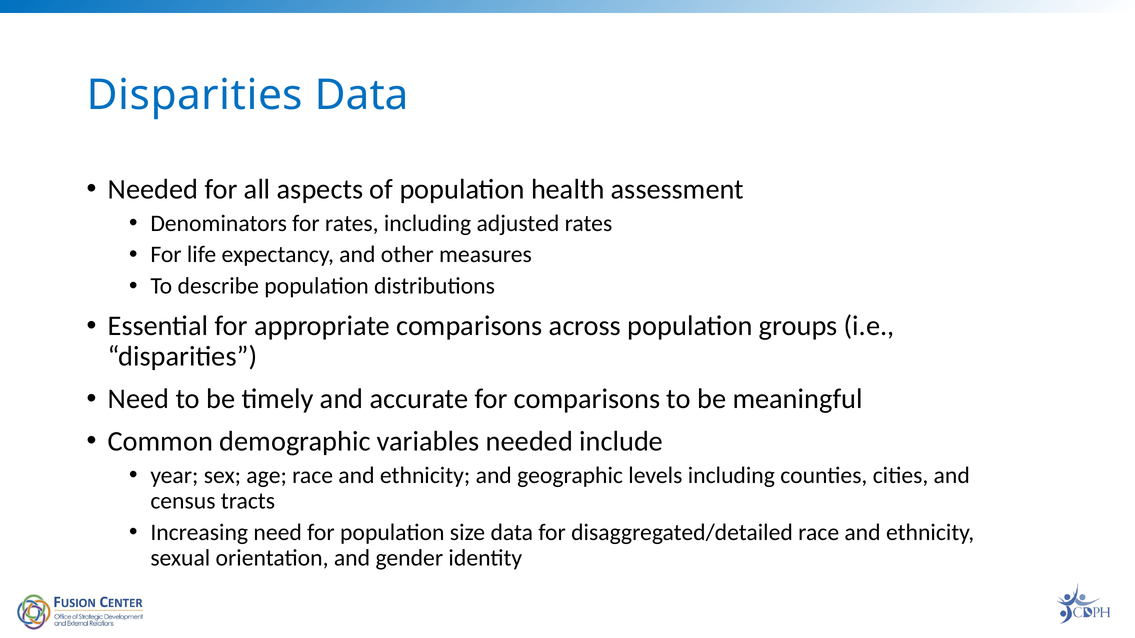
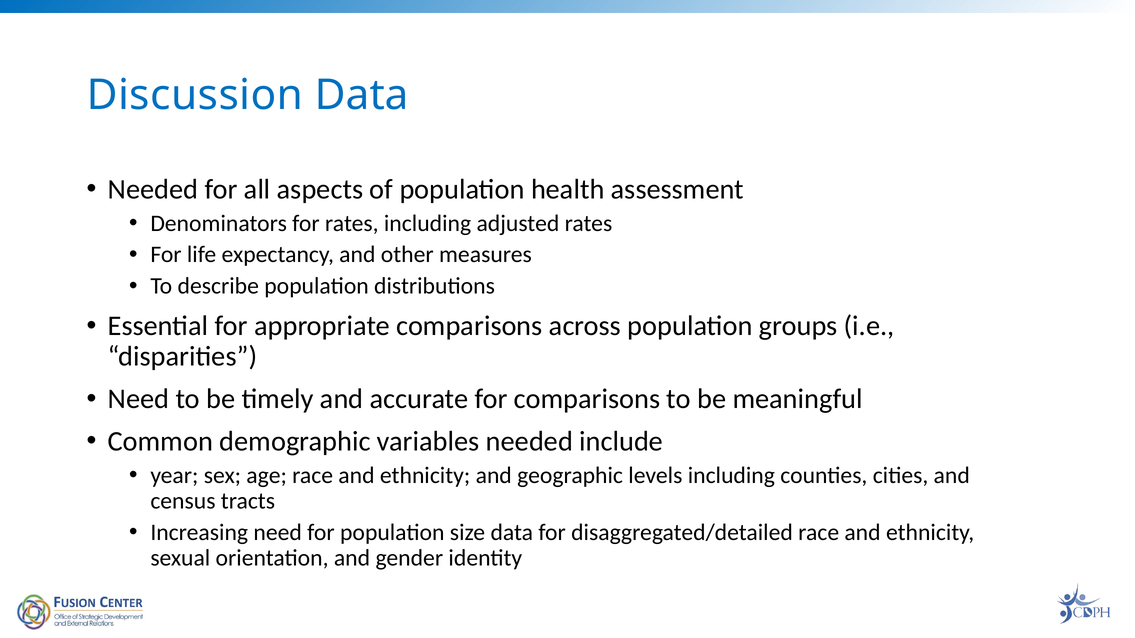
Disparities at (195, 95): Disparities -> Discussion
